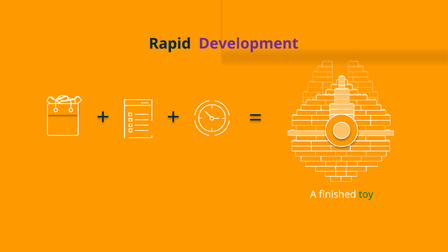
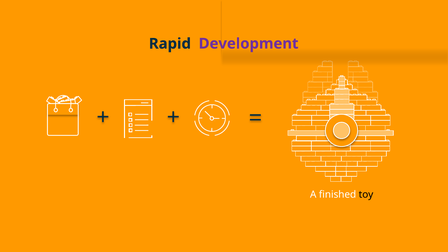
toy colour: green -> black
